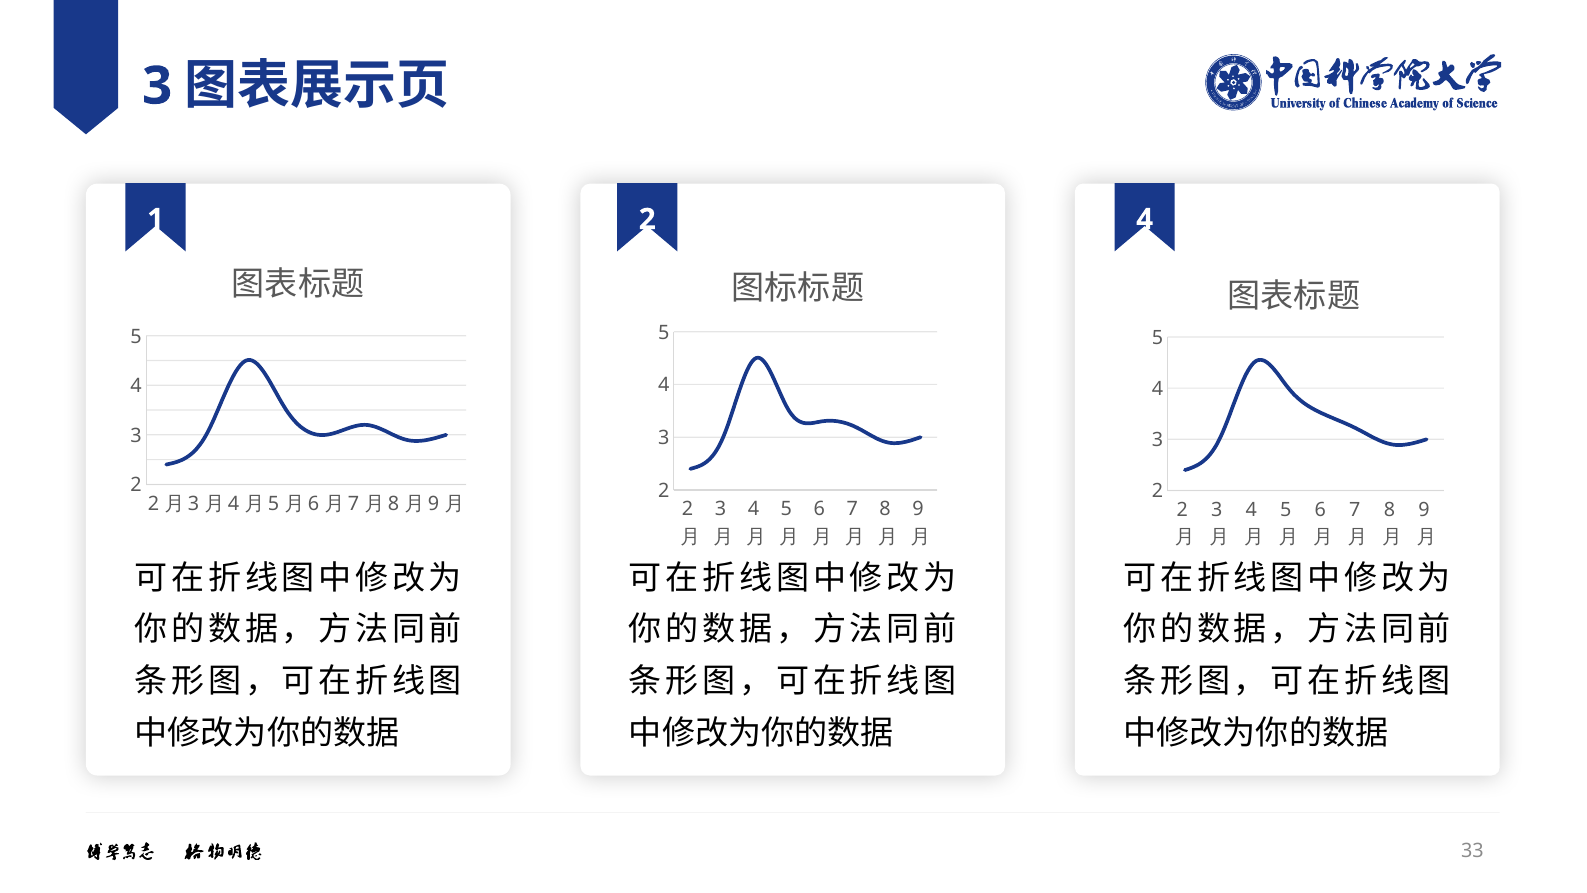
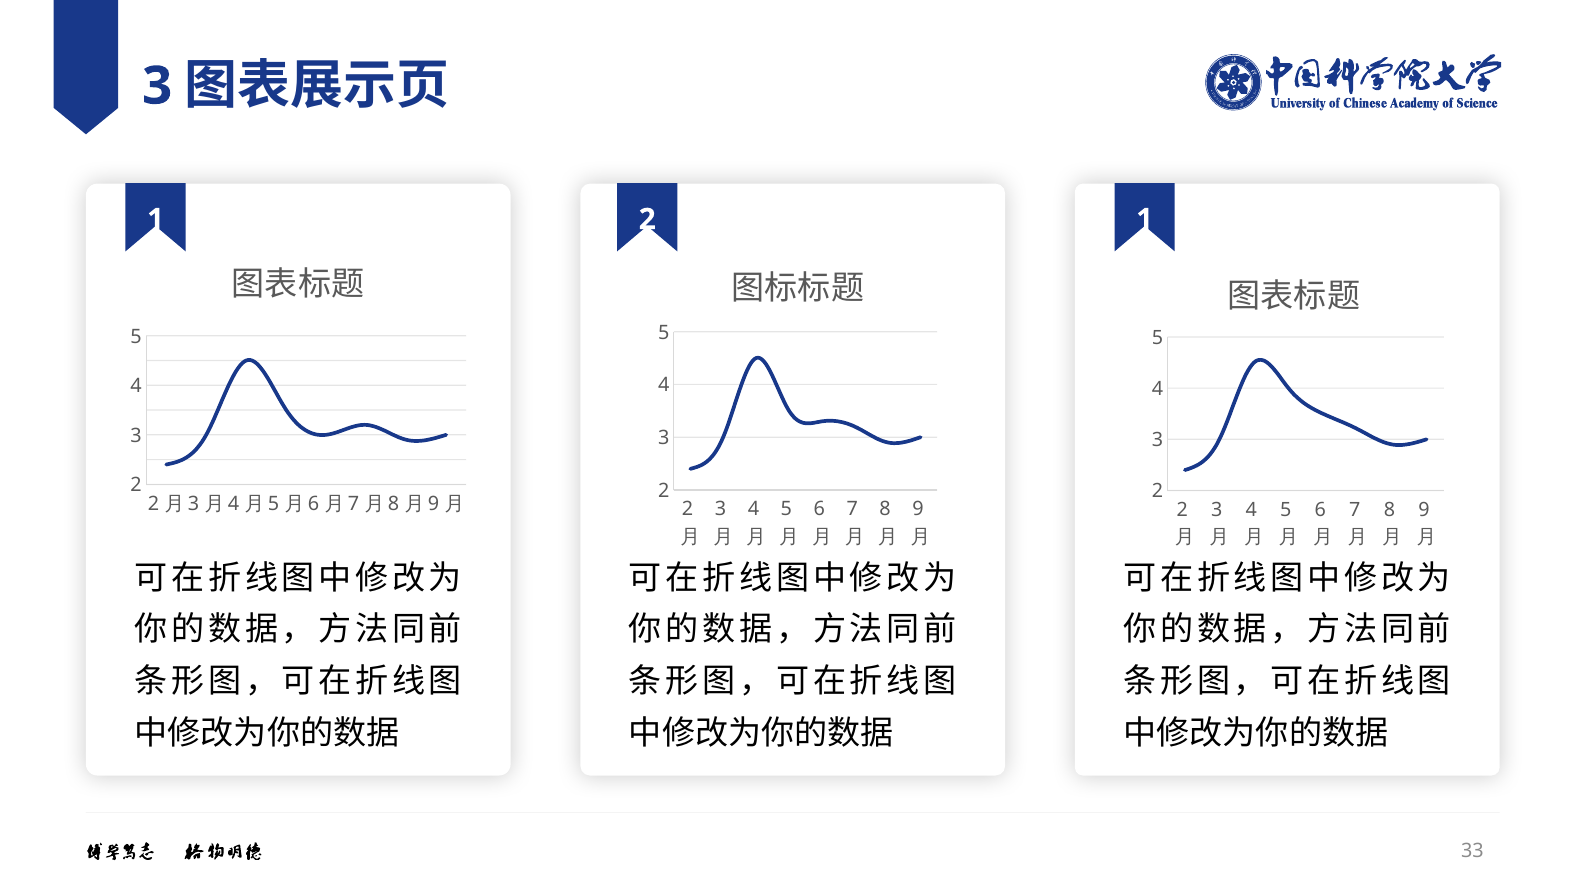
2 4: 4 -> 1
